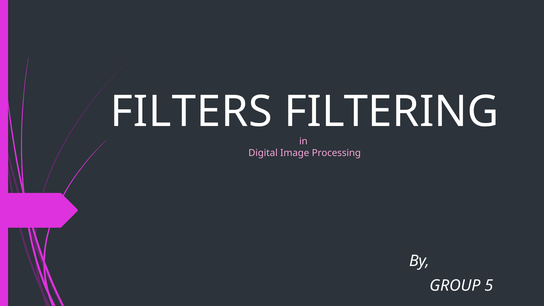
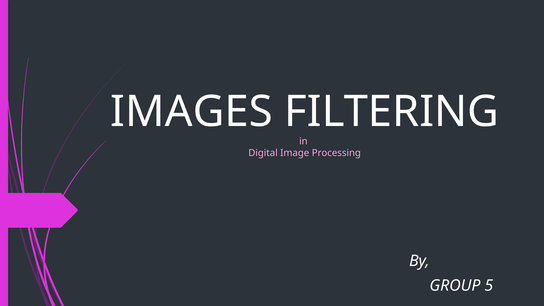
FILTERS: FILTERS -> IMAGES
